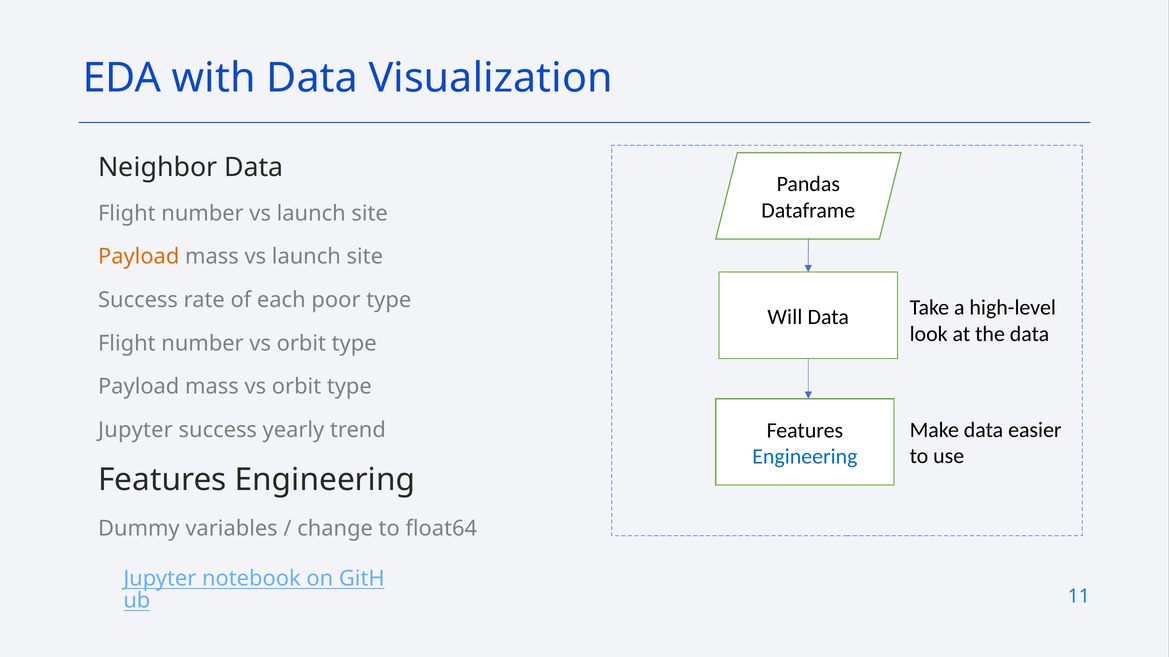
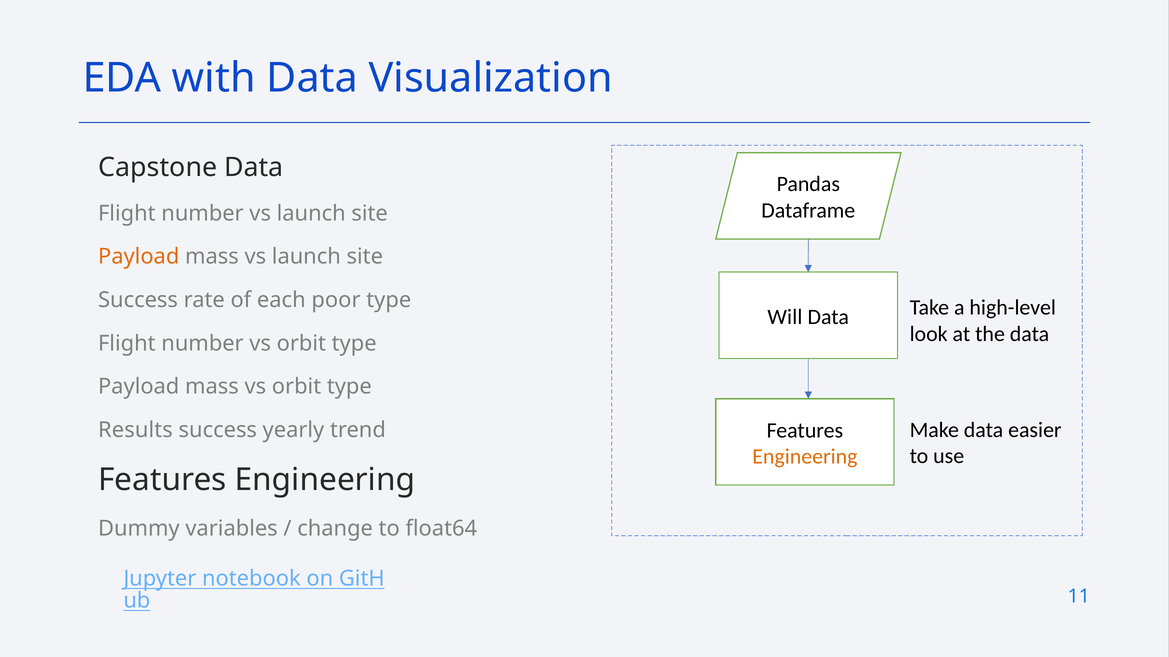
Neighbor: Neighbor -> Capstone
Jupyter at (135, 430): Jupyter -> Results
Engineering at (805, 457) colour: blue -> orange
